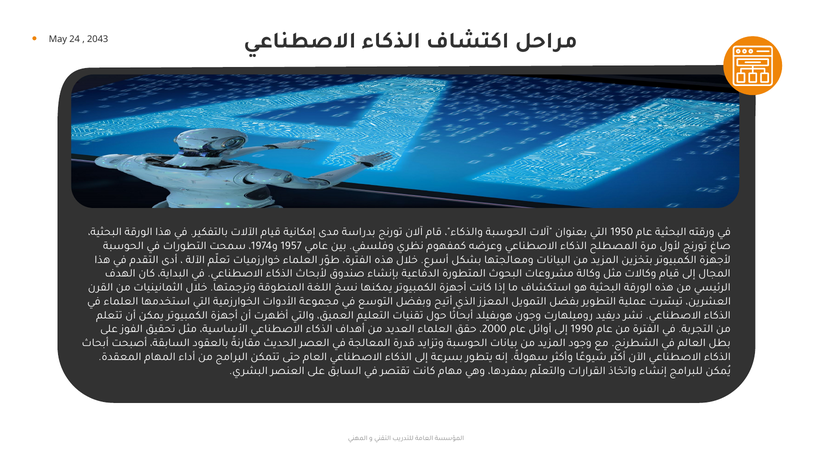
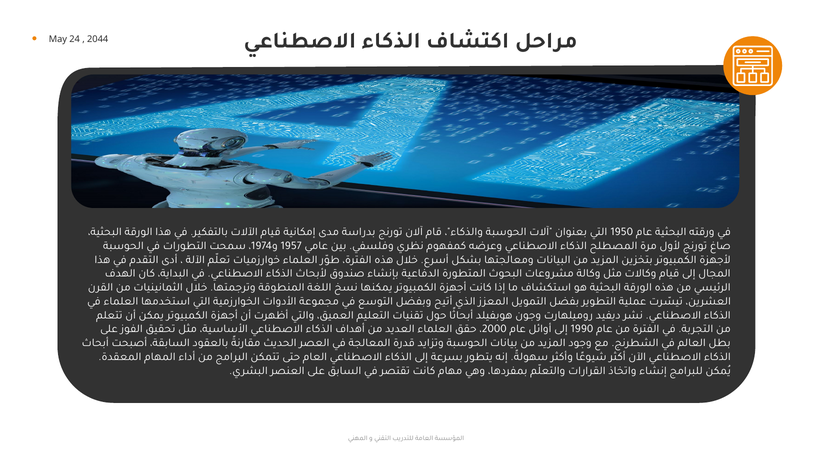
2043: 2043 -> 2044
